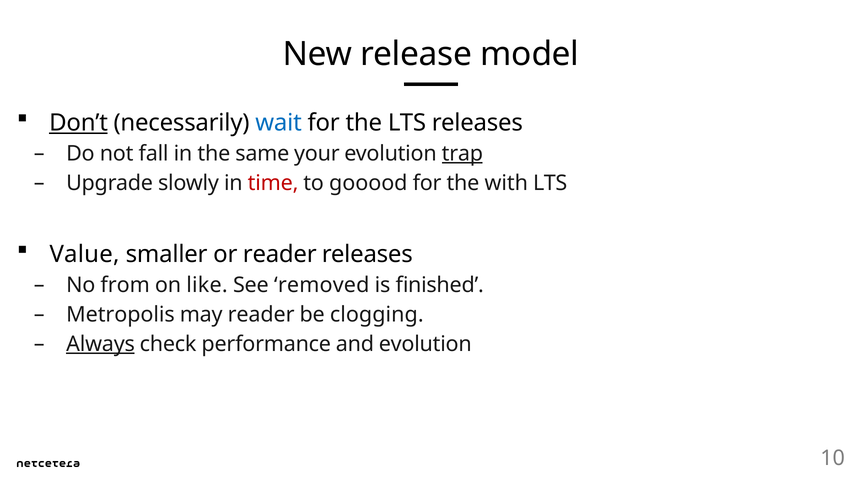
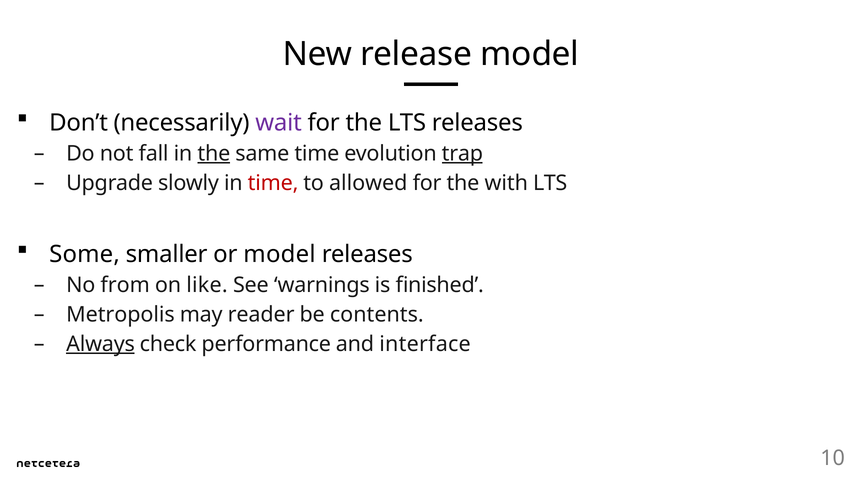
Don’t underline: present -> none
wait colour: blue -> purple
the at (214, 153) underline: none -> present
same your: your -> time
gooood: gooood -> allowed
Value: Value -> Some
or reader: reader -> model
removed: removed -> warnings
clogging: clogging -> contents
and evolution: evolution -> interface
